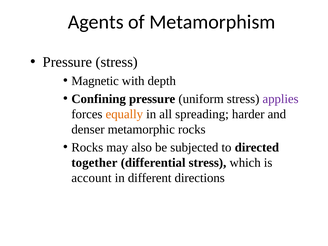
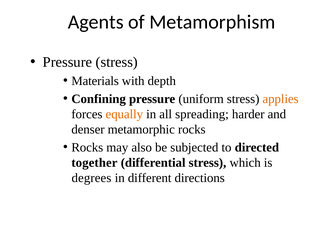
Magnetic: Magnetic -> Materials
applies colour: purple -> orange
account: account -> degrees
